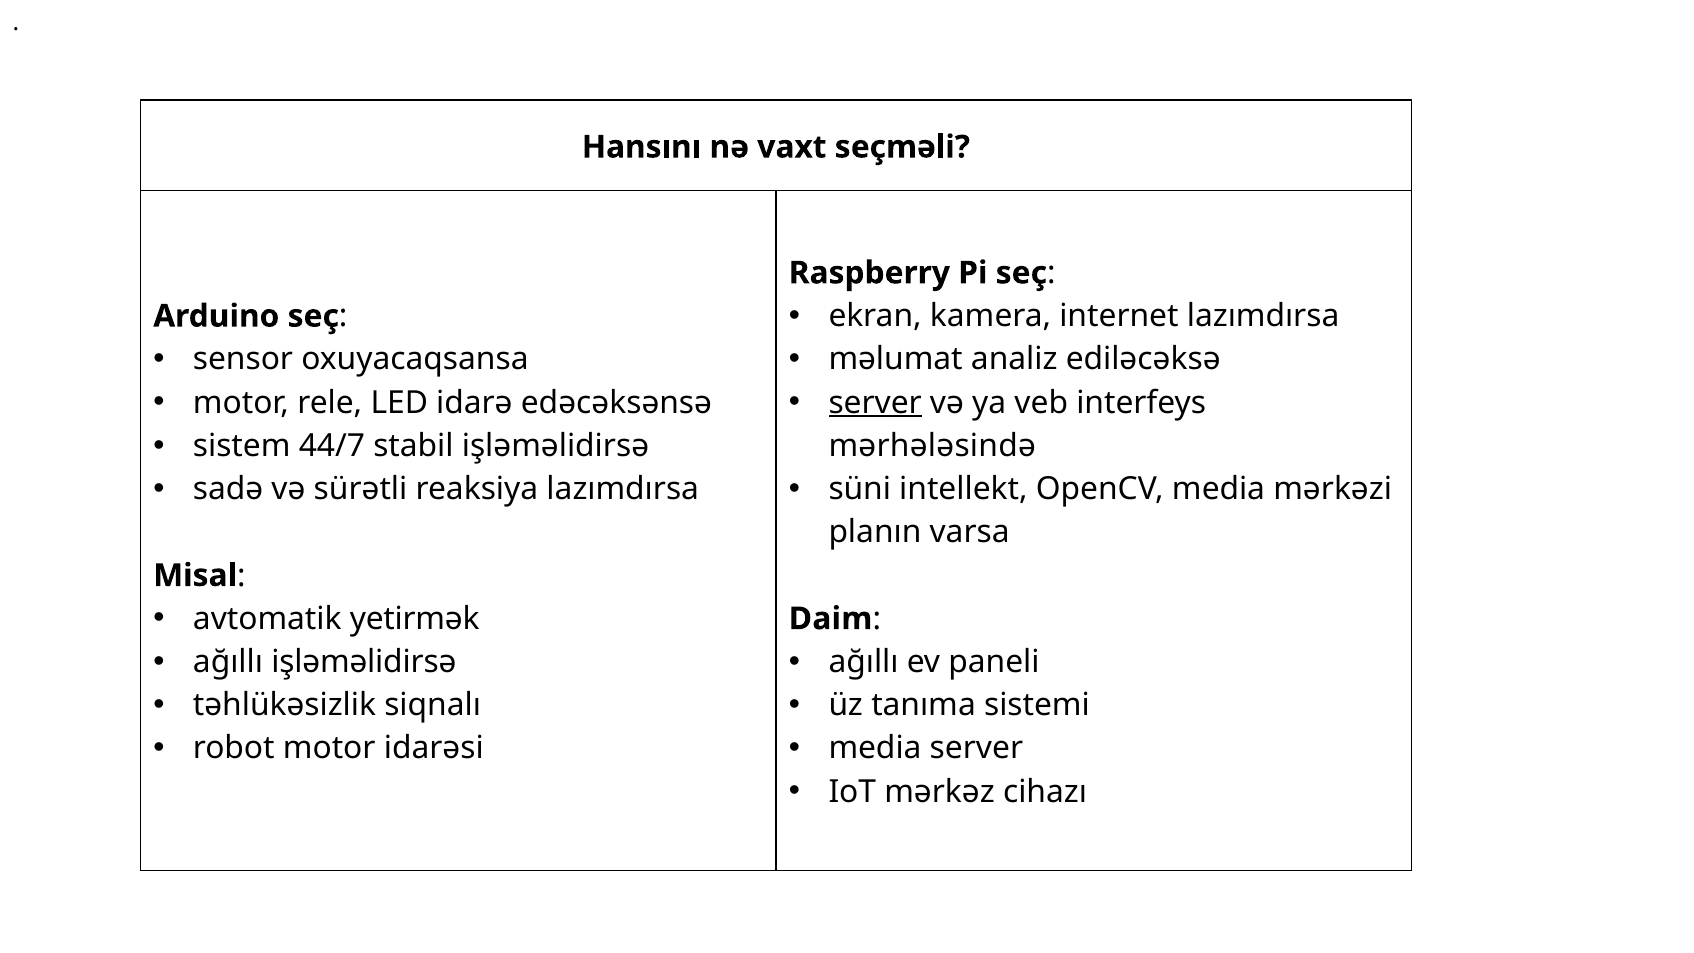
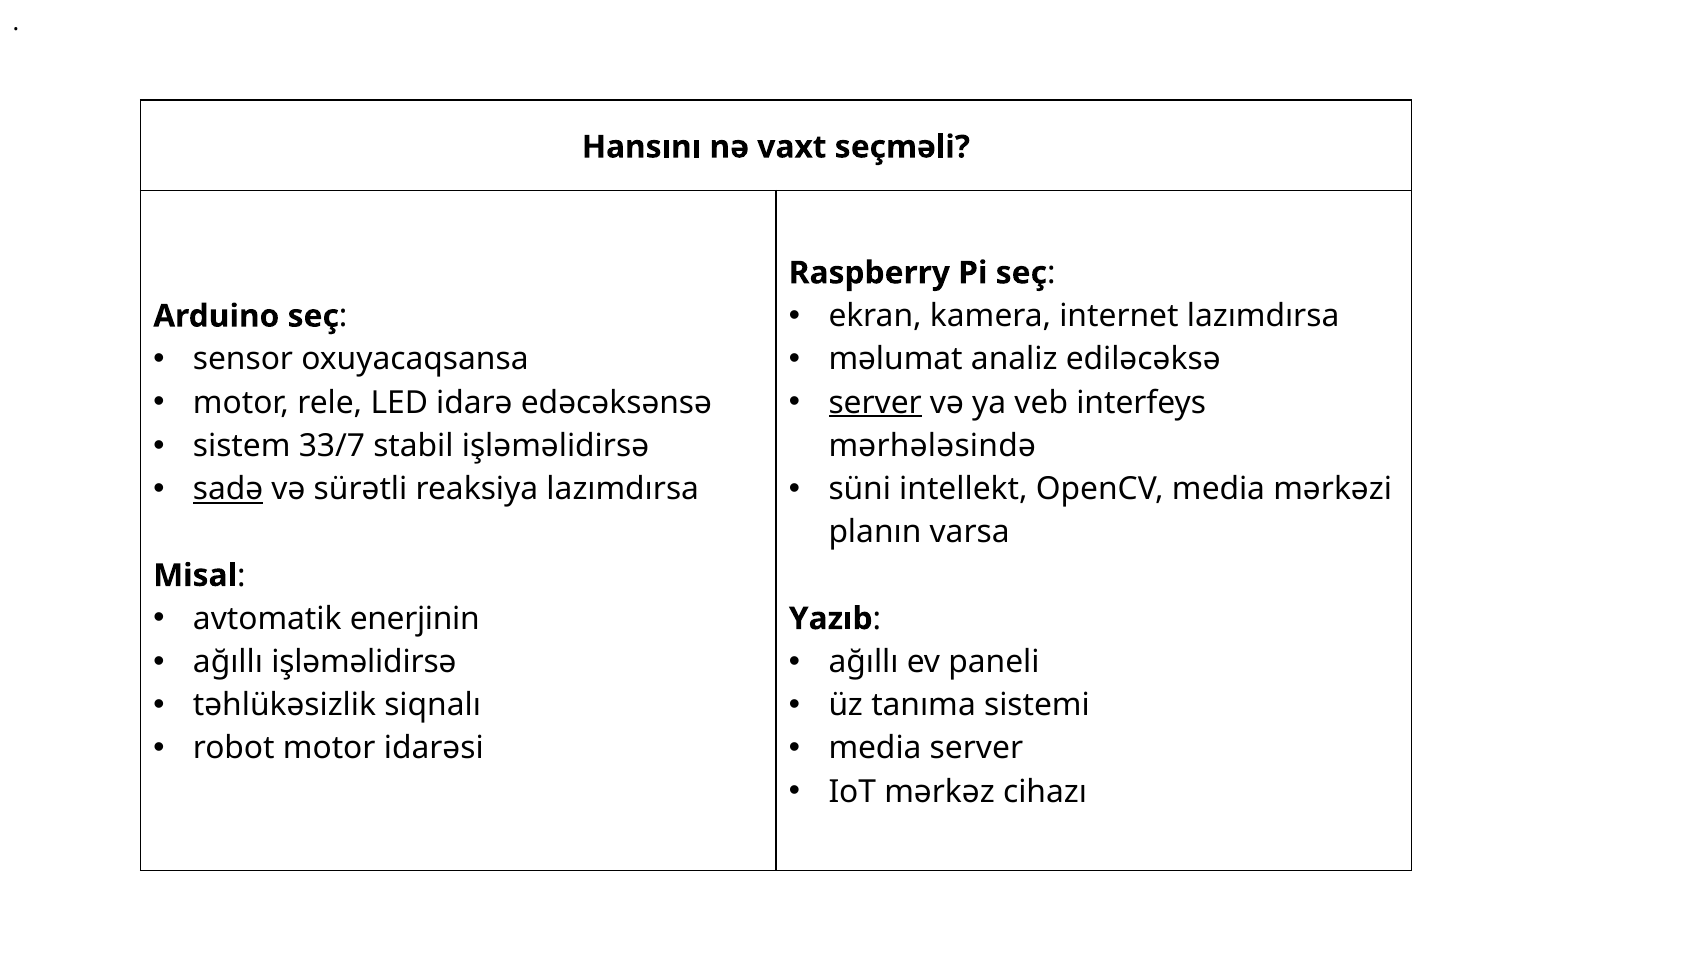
44/7: 44/7 -> 33/7
sadə underline: none -> present
yetirmək: yetirmək -> enerjinin
Daim: Daim -> Yazıb
